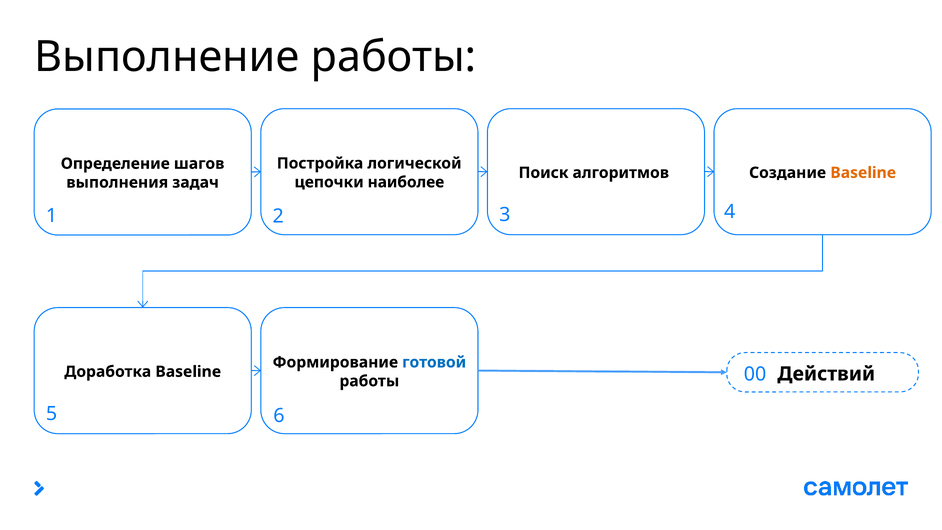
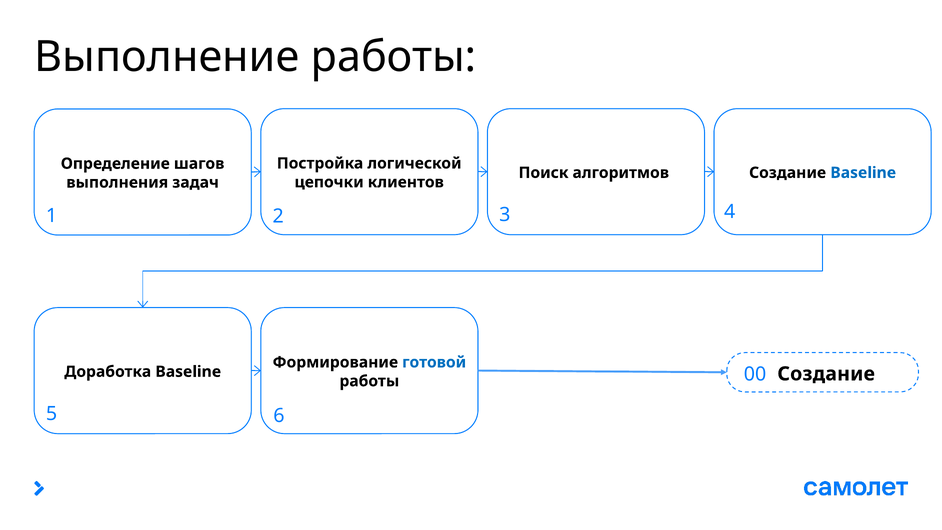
Baseline at (863, 173) colour: orange -> blue
наиболее: наиболее -> клиентов
00 Действий: Действий -> Создание
